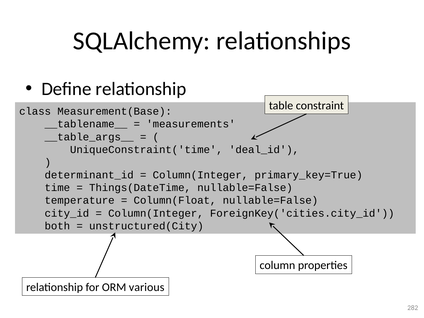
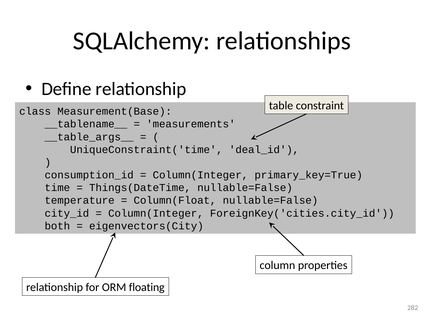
determinant_id: determinant_id -> consumption_id
unstructured(City: unstructured(City -> eigenvectors(City
various: various -> floating
